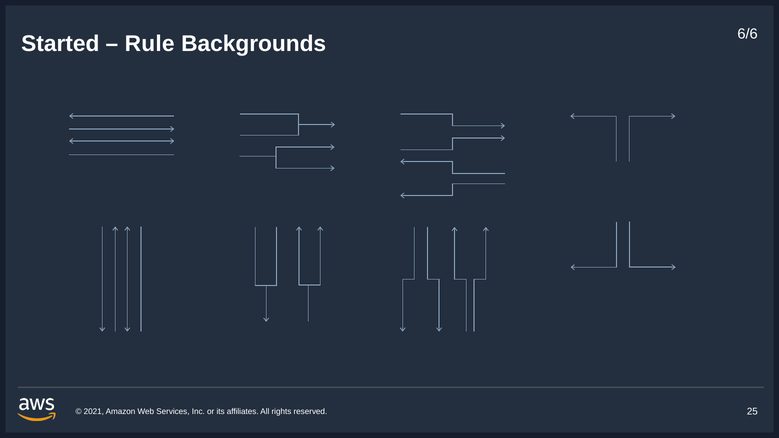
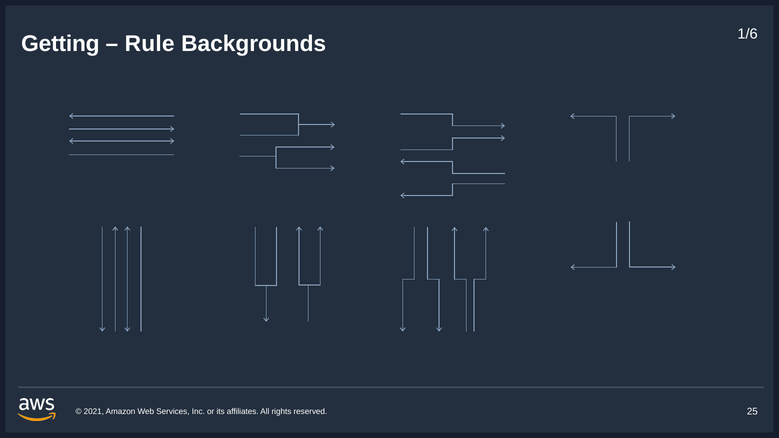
Started: Started -> Getting
6/6: 6/6 -> 1/6
